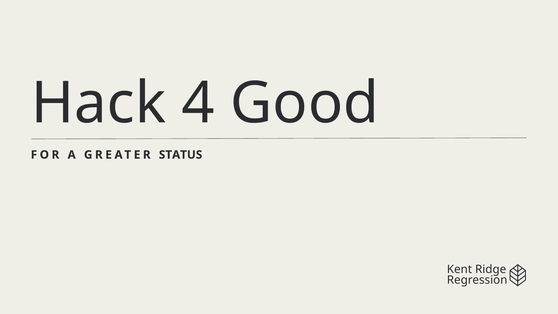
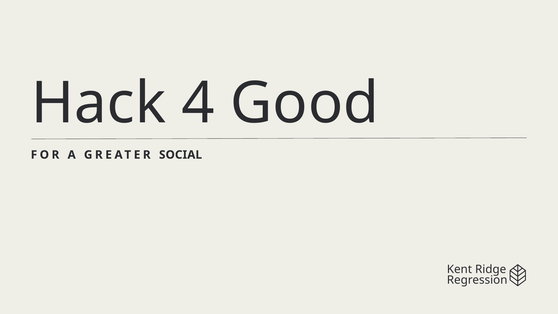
STATUS: STATUS -> SOCIAL
